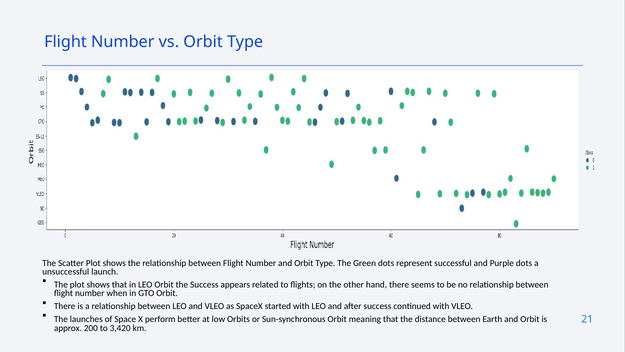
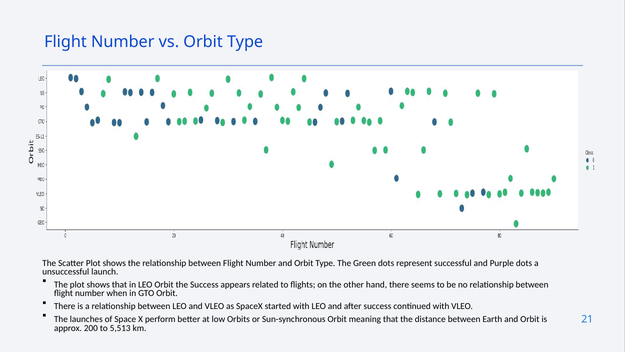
3,420: 3,420 -> 5,513
